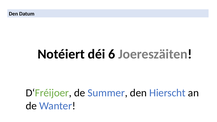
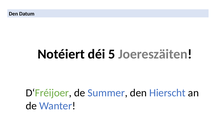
6: 6 -> 5
